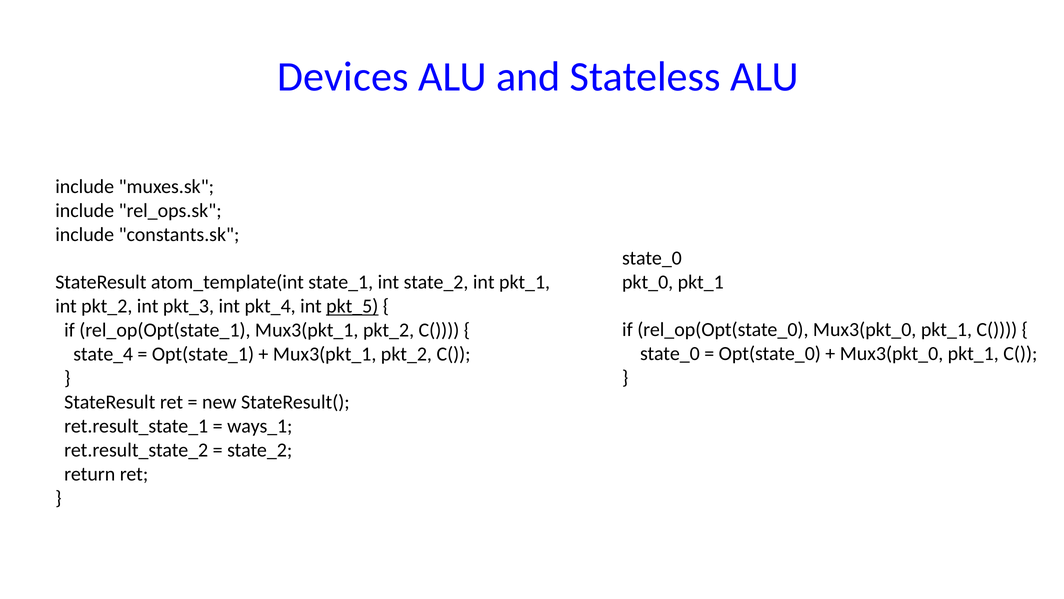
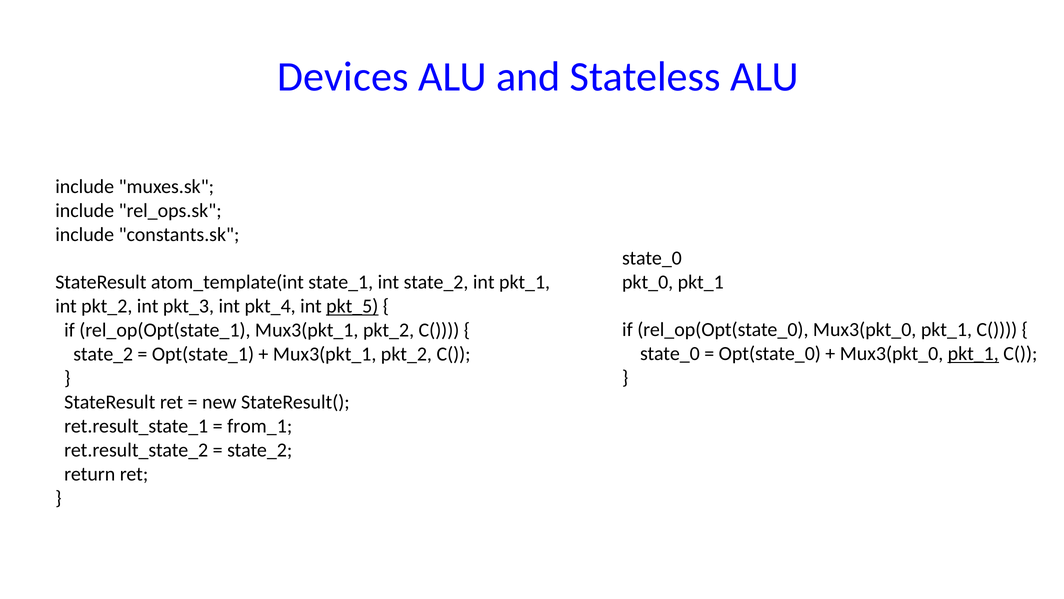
pkt_1 at (973, 354) underline: none -> present
state_4 at (103, 354): state_4 -> state_2
ways_1: ways_1 -> from_1
